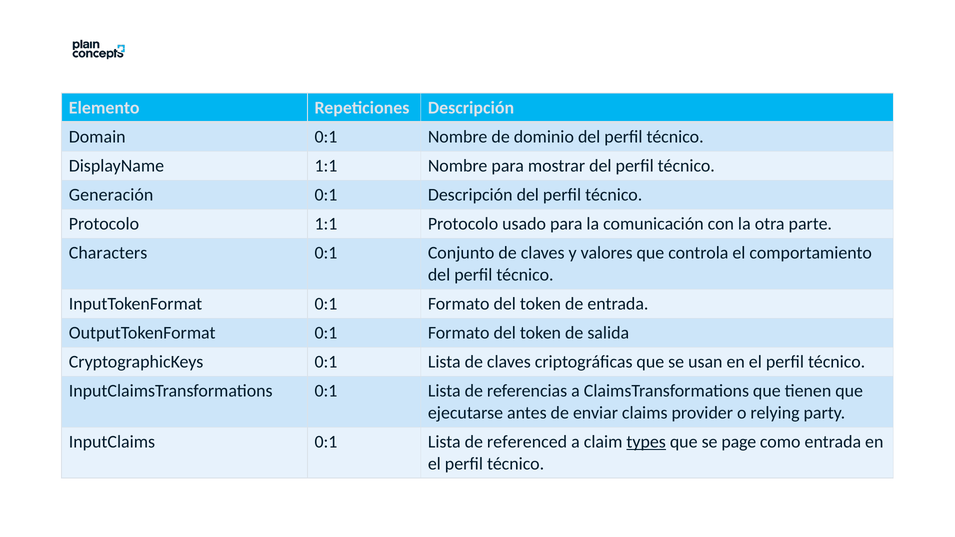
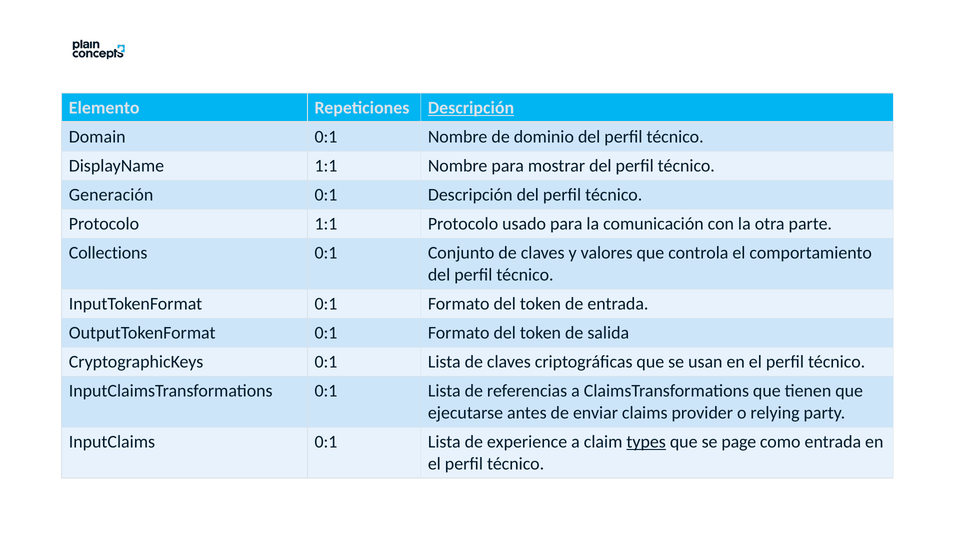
Descripción at (471, 108) underline: none -> present
Characters: Characters -> Collections
referenced: referenced -> experience
